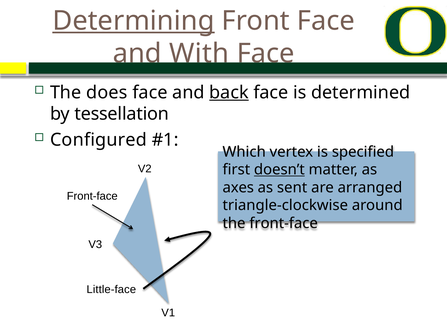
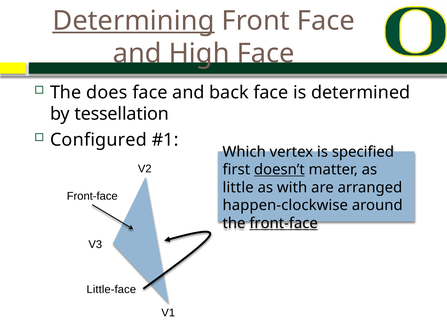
With: With -> High
back underline: present -> none
axes: axes -> little
sent: sent -> with
triangle-clockwise: triangle-clockwise -> happen-clockwise
front-face at (284, 223) underline: none -> present
